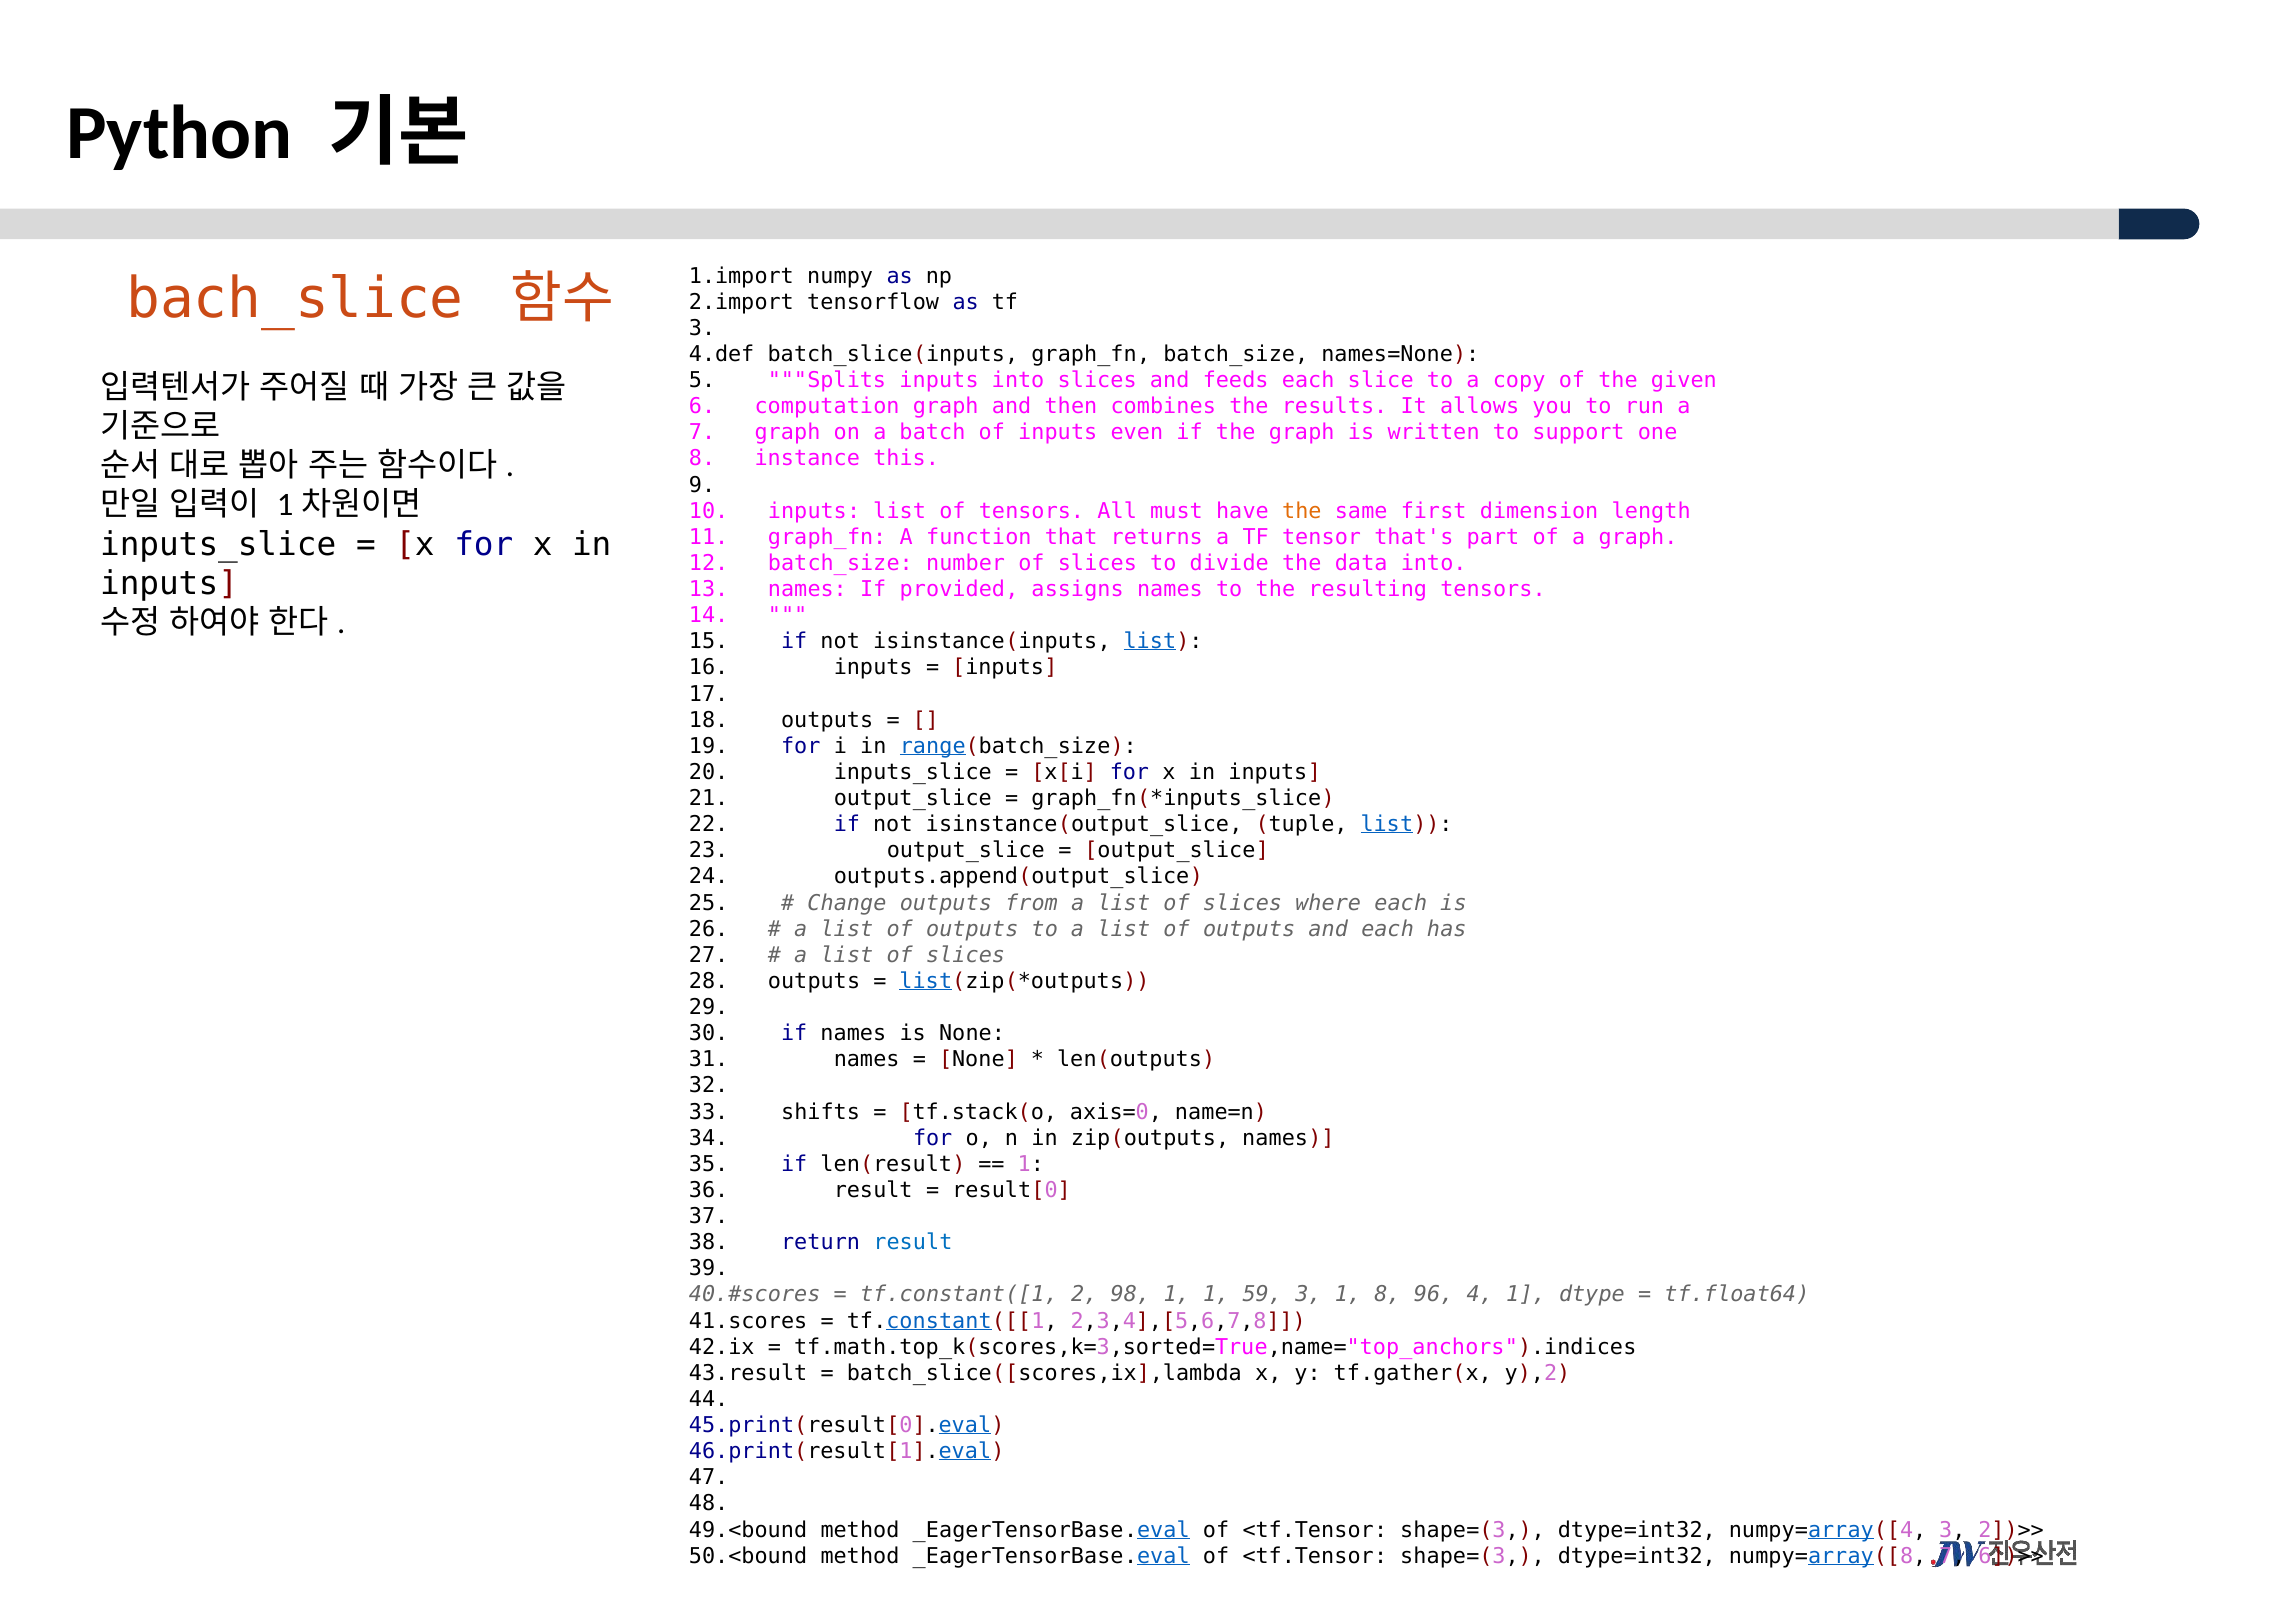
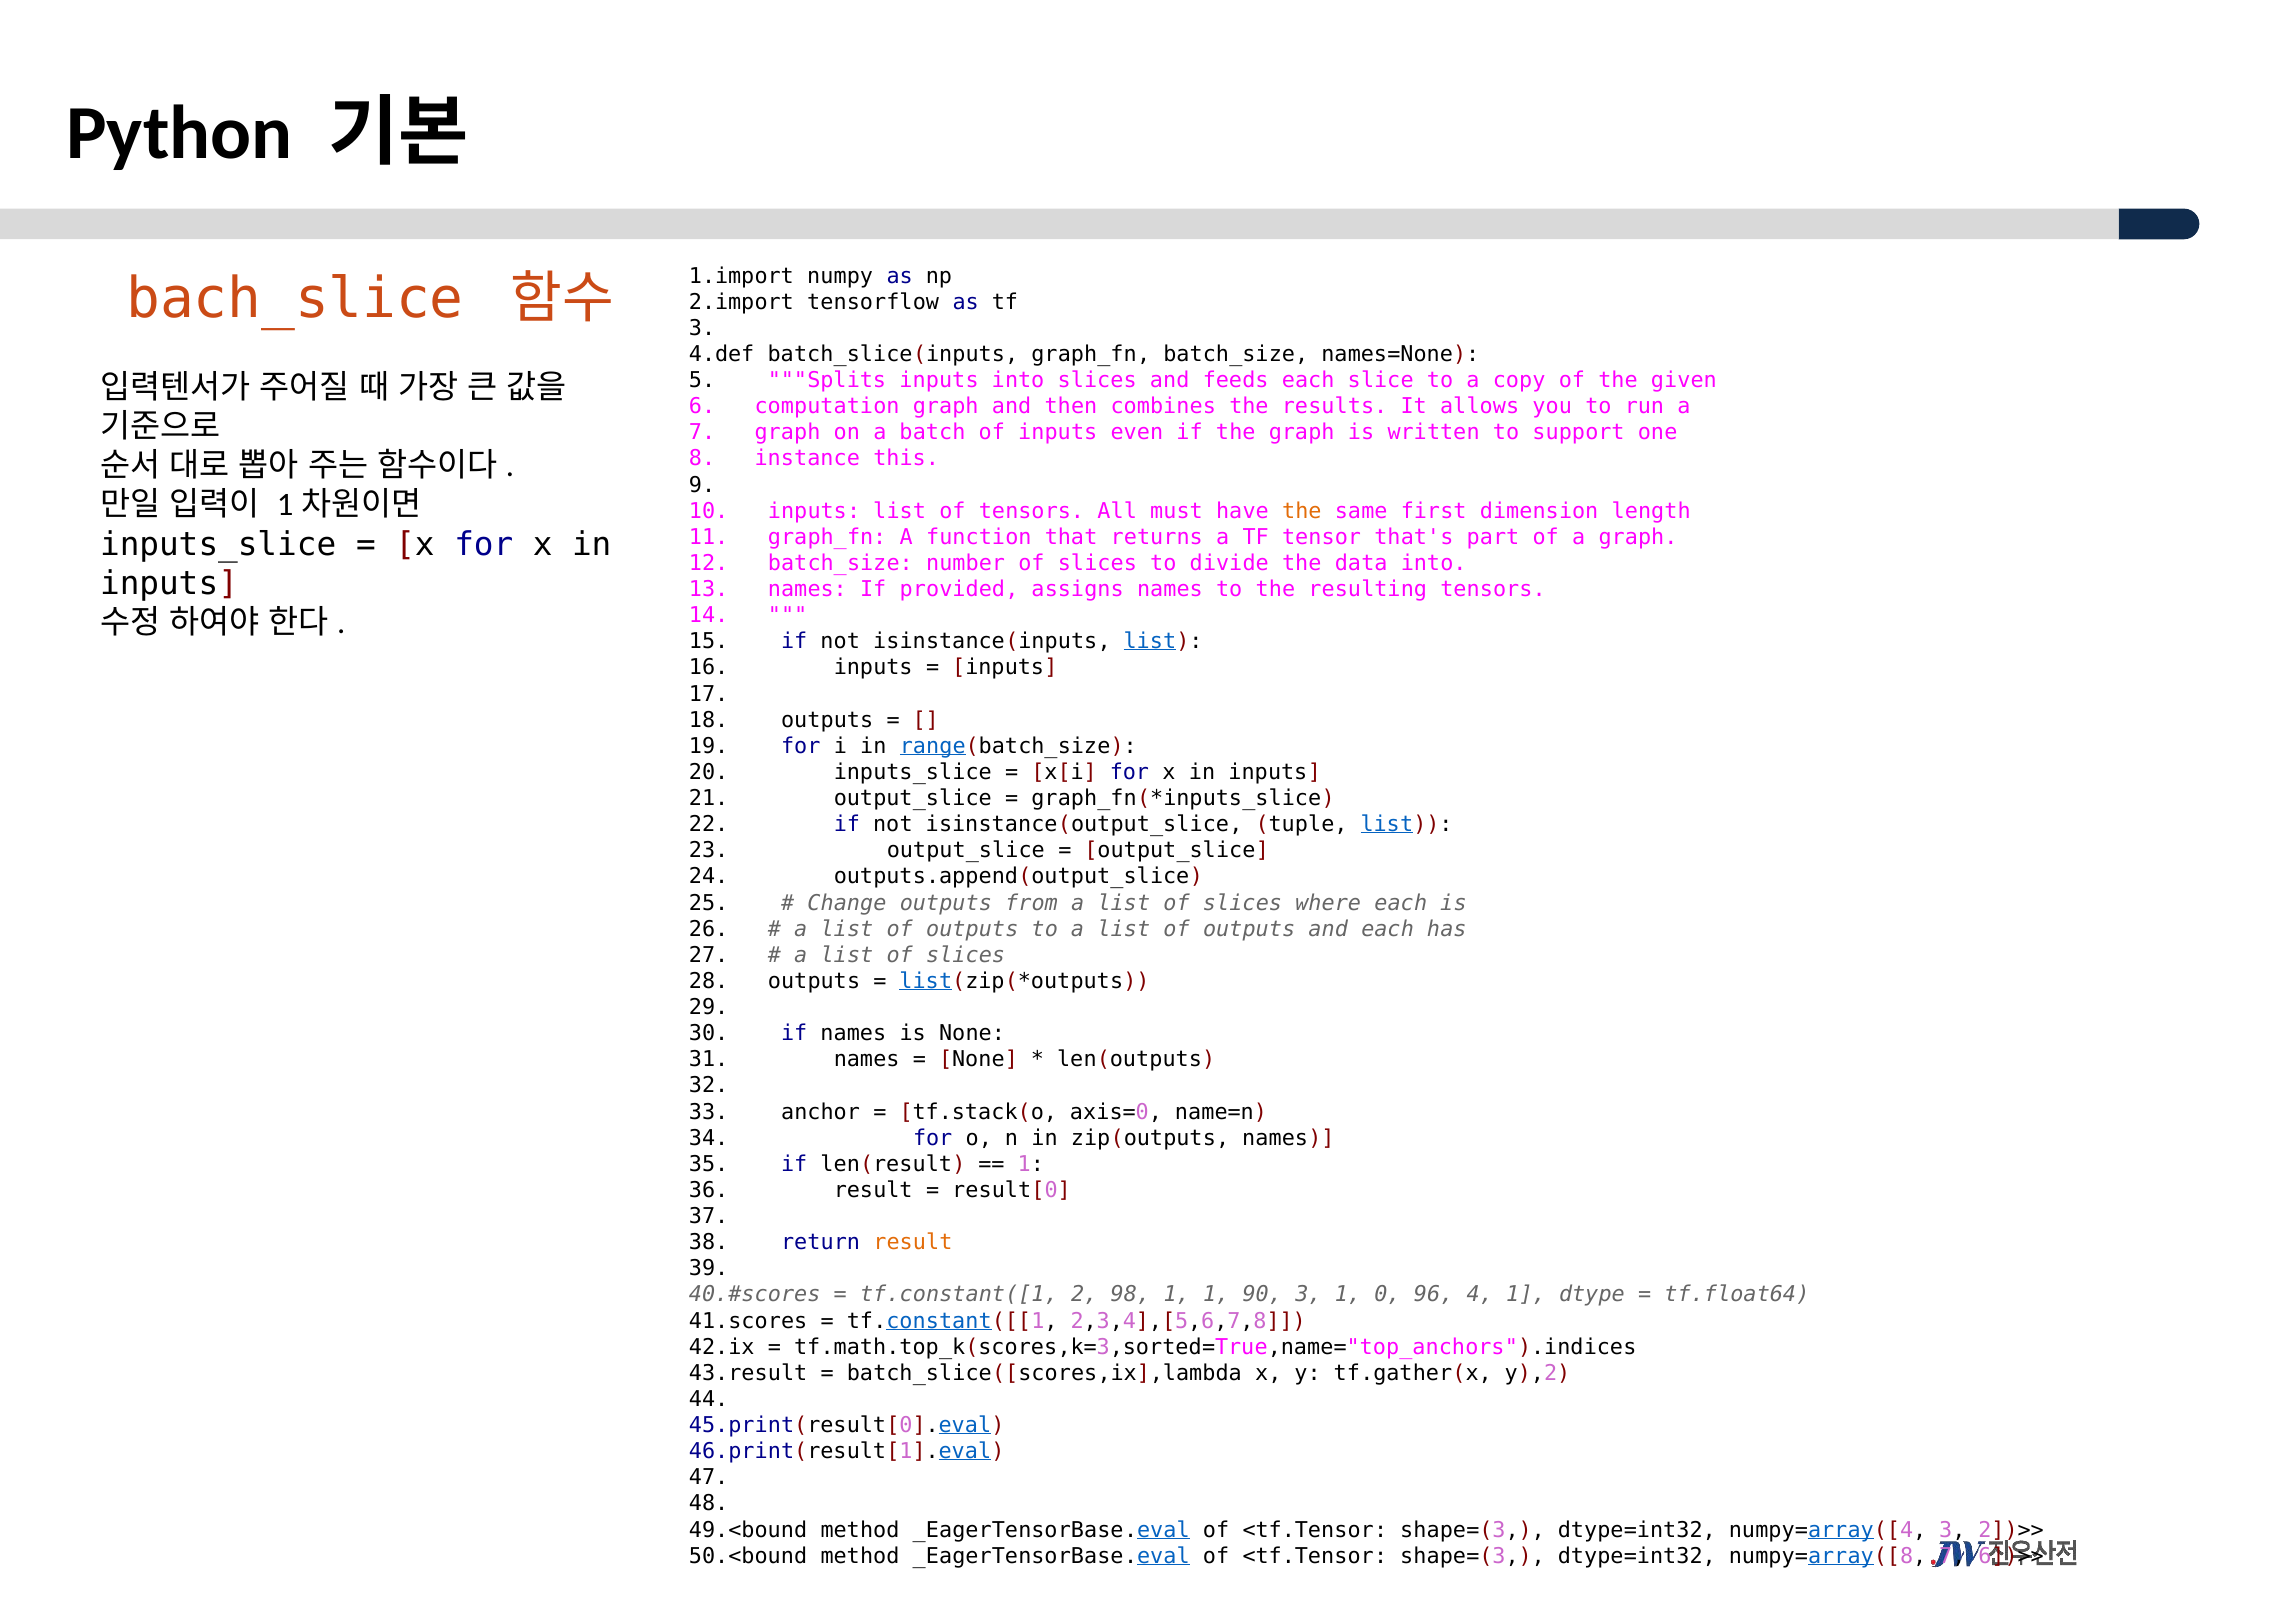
shifts: shifts -> anchor
result at (913, 1243) colour: blue -> orange
59: 59 -> 90
1 8: 8 -> 0
